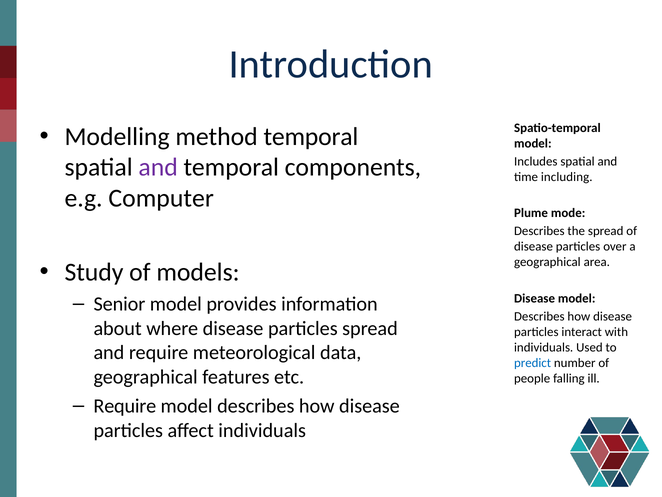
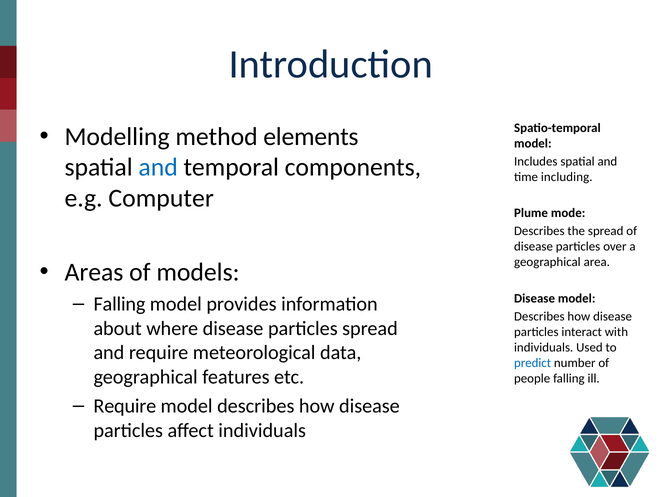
method temporal: temporal -> elements
and at (158, 167) colour: purple -> blue
Study: Study -> Areas
Senior at (119, 304): Senior -> Falling
